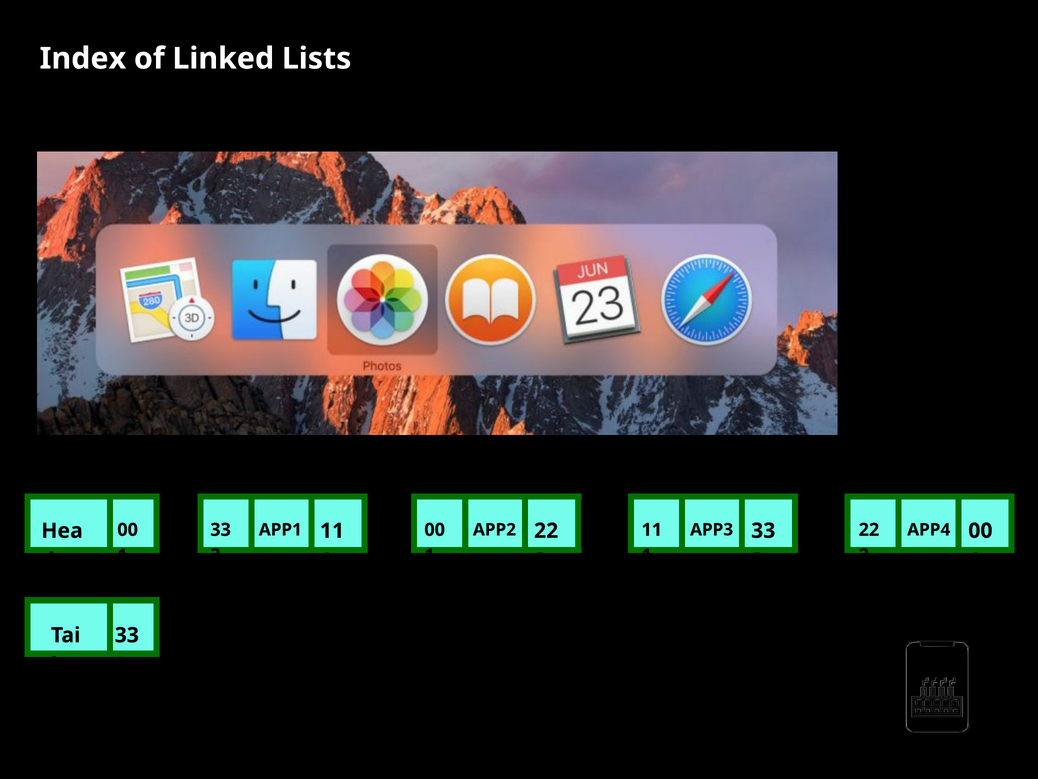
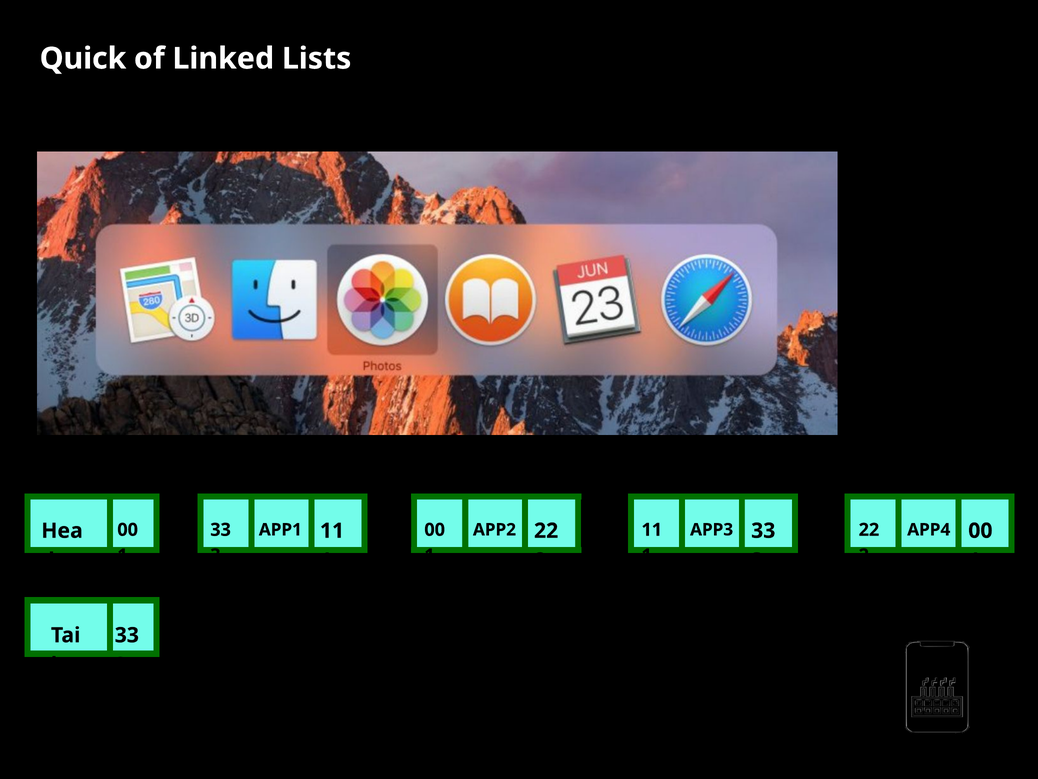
Index: Index -> Quick
